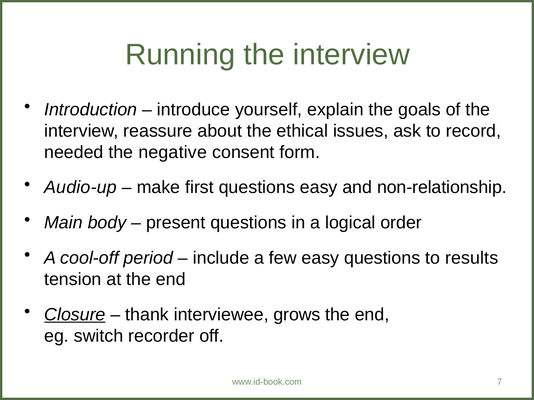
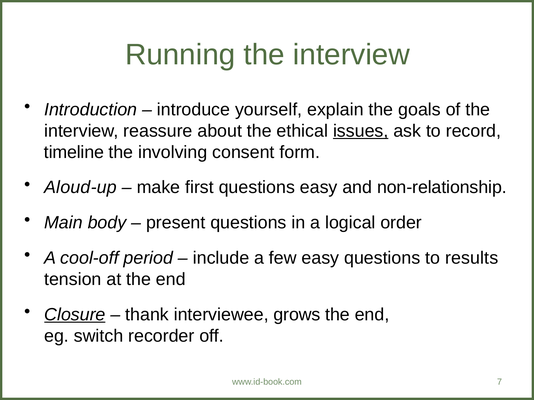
issues underline: none -> present
needed: needed -> timeline
negative: negative -> involving
Audio-up: Audio-up -> Aloud-up
